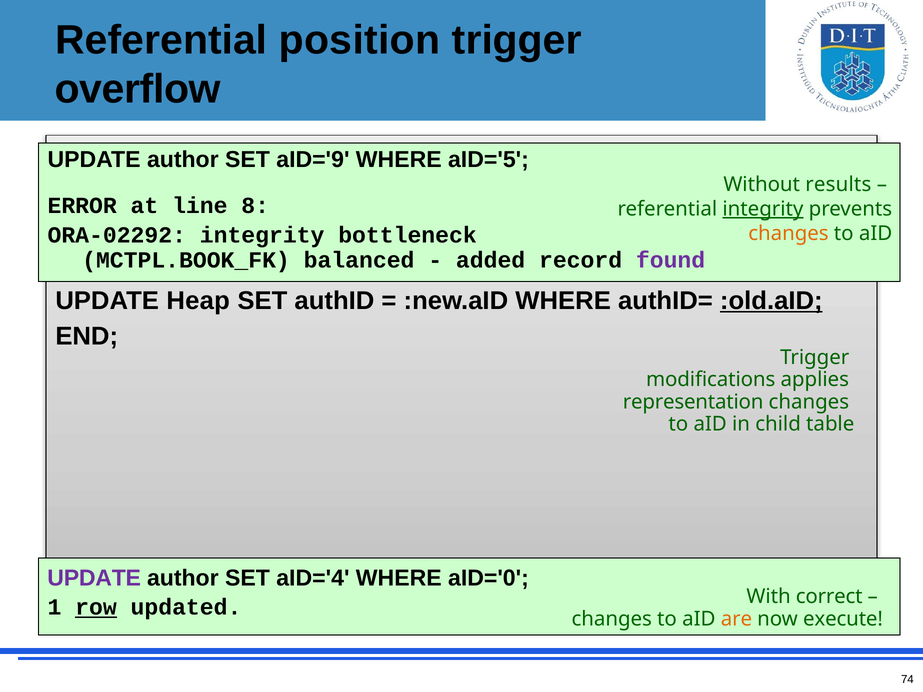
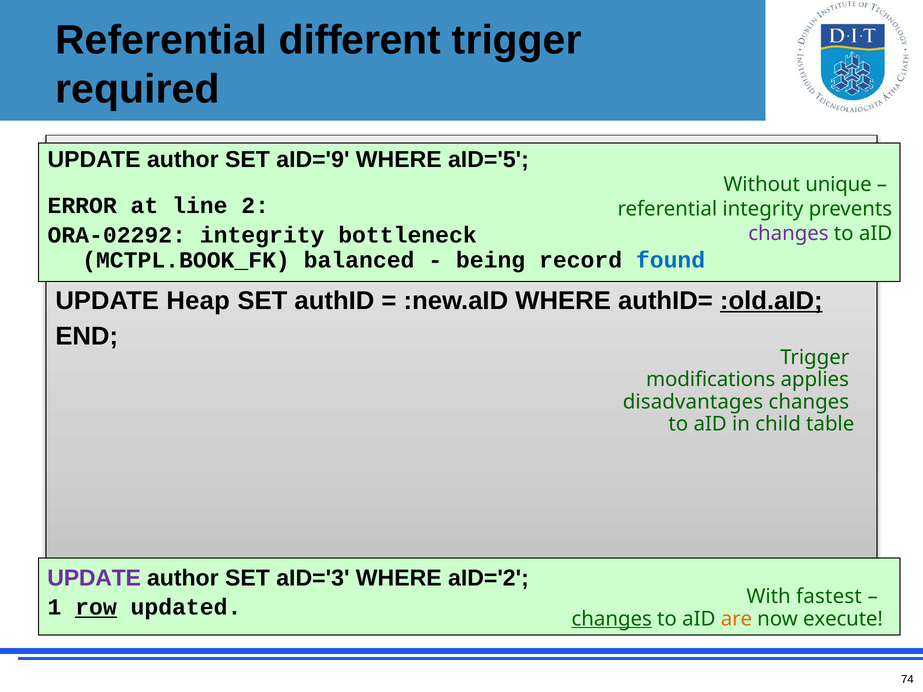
position: position -> different
overflow: overflow -> required
results: results -> unique
8: 8 -> 2
integrity at (763, 209) underline: present -> none
changes at (788, 234) colour: orange -> purple
added: added -> being
found colour: purple -> blue
representation: representation -> disadvantages
aID='4: aID='4 -> aID='3
aID='0: aID='0 -> aID='2
correct: correct -> fastest
changes at (612, 619) underline: none -> present
